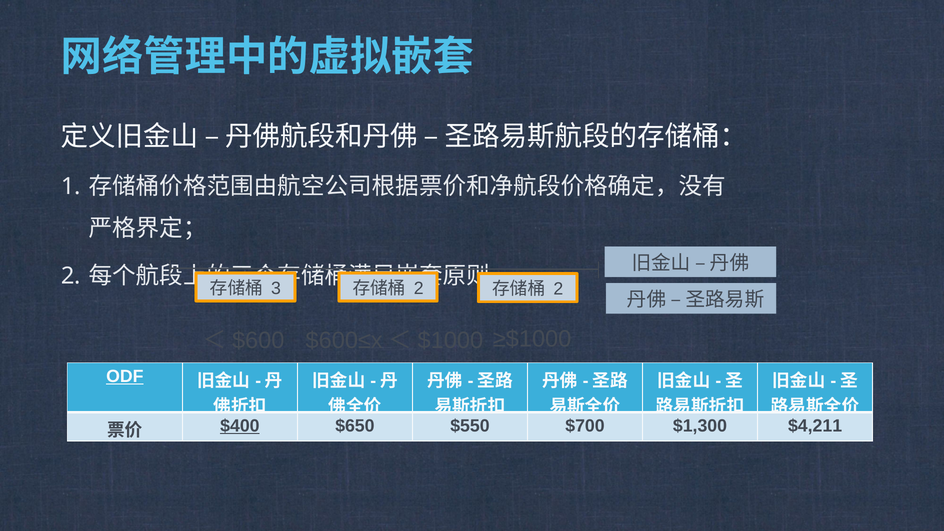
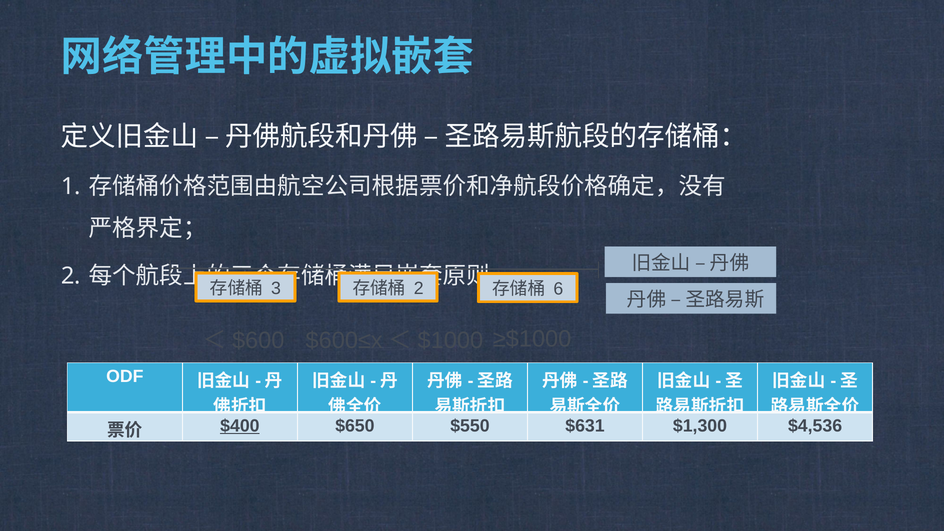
2 at (558, 289): 2 -> 6
ODF underline: present -> none
$700: $700 -> $631
$4,211: $4,211 -> $4,536
